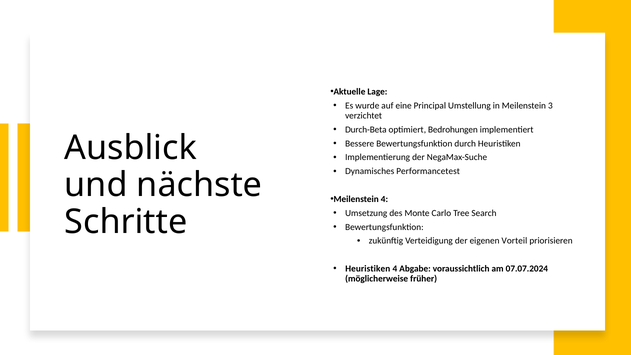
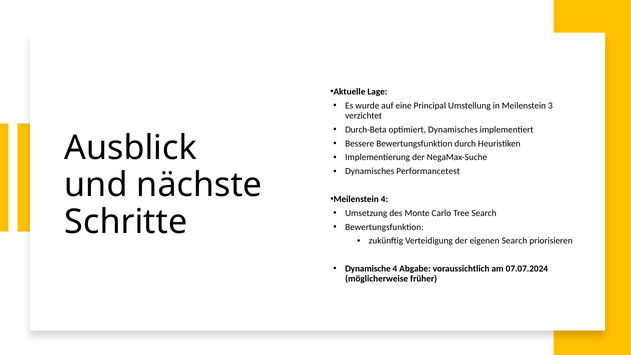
optimiert Bedrohungen: Bedrohungen -> Dynamisches
eigenen Vorteil: Vorteil -> Search
Heuristiken at (368, 269): Heuristiken -> Dynamische
